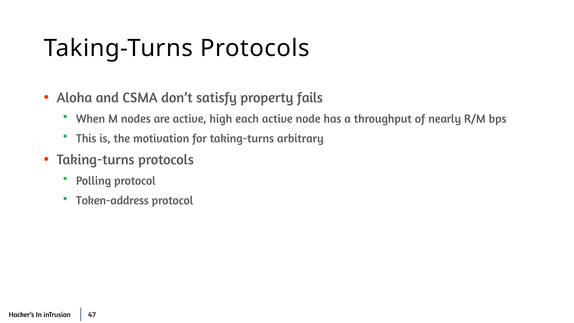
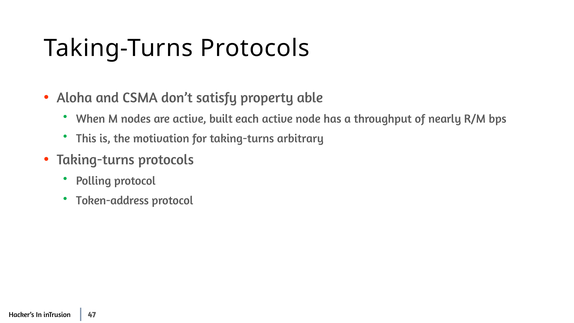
fails: fails -> able
high: high -> built
